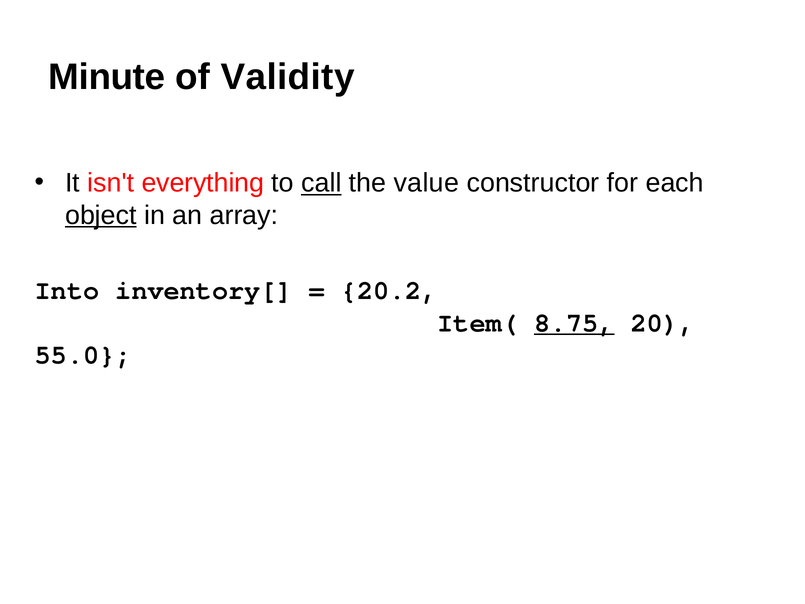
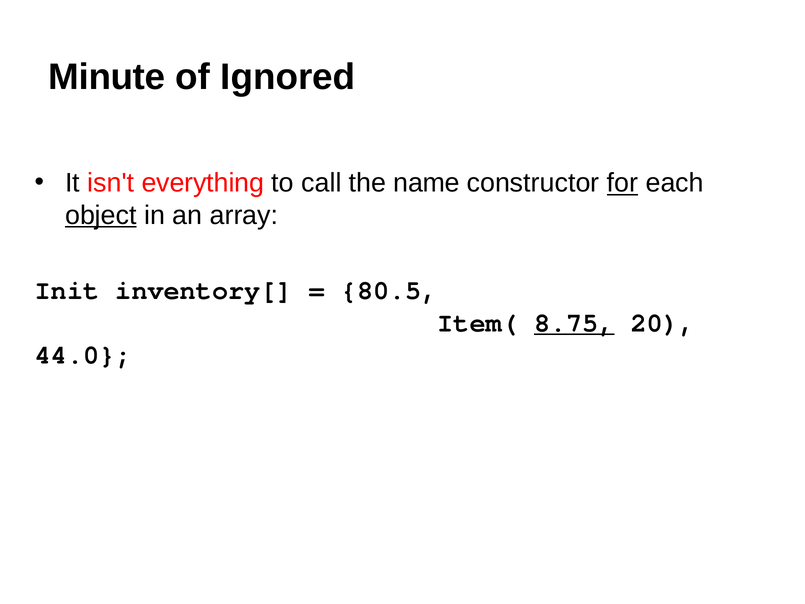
Validity: Validity -> Ignored
call underline: present -> none
value: value -> name
for underline: none -> present
Into: Into -> Init
20.2: 20.2 -> 80.5
55.0: 55.0 -> 44.0
